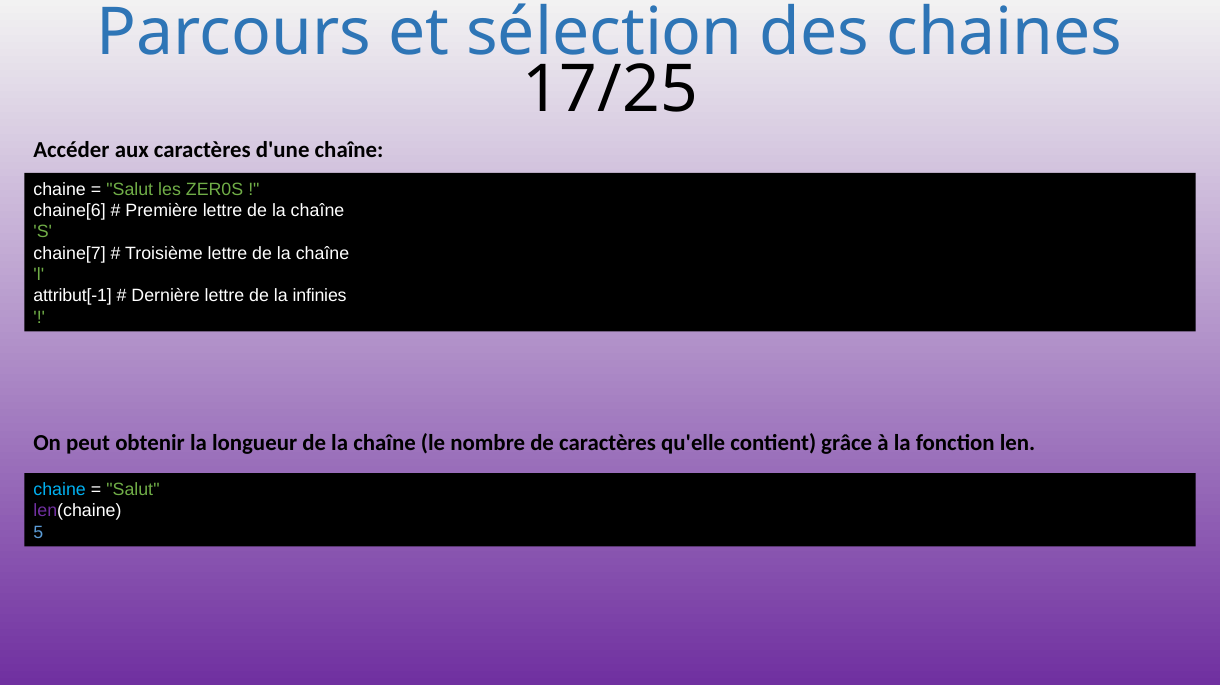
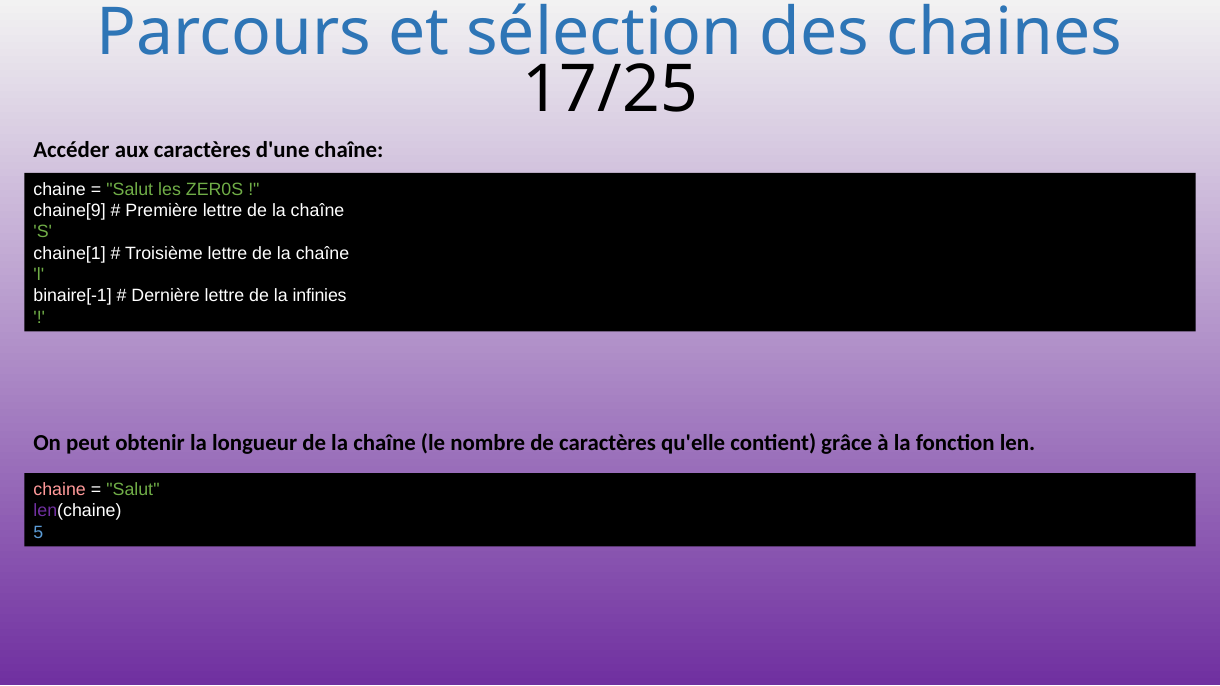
chaine[6: chaine[6 -> chaine[9
chaine[7: chaine[7 -> chaine[1
attribut[-1: attribut[-1 -> binaire[-1
chaine at (60, 490) colour: light blue -> pink
